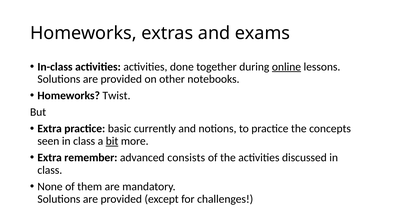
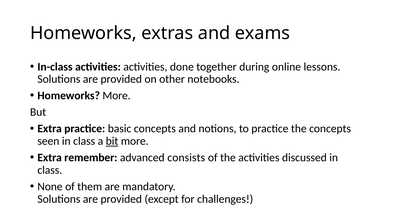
online underline: present -> none
Homeworks Twist: Twist -> More
basic currently: currently -> concepts
